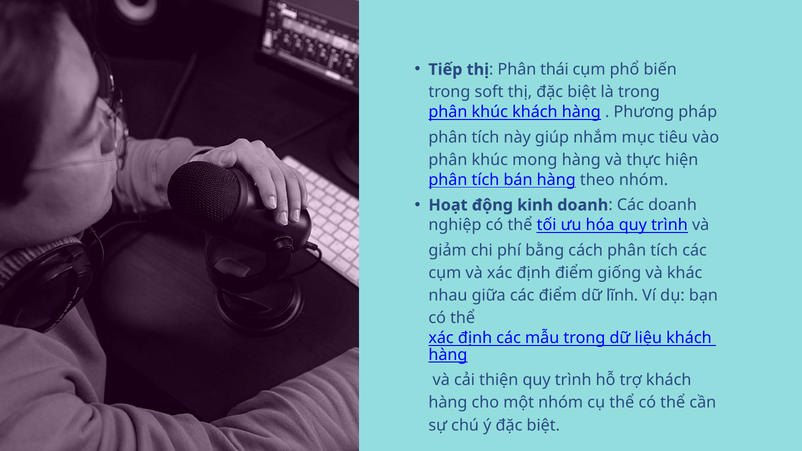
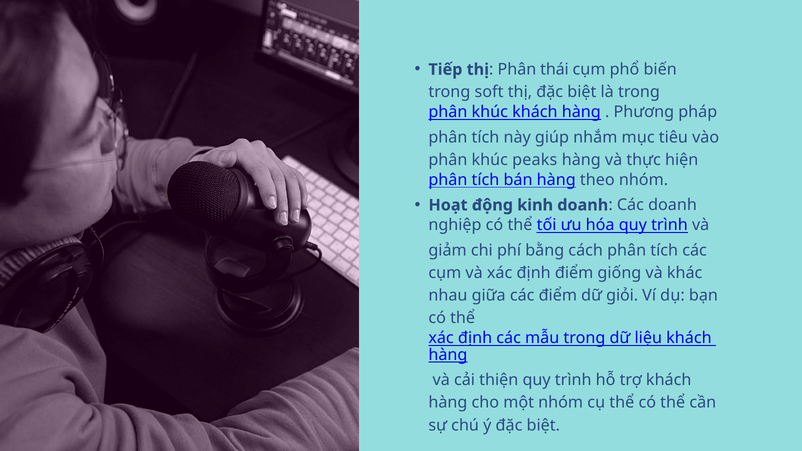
mong: mong -> peaks
lĩnh: lĩnh -> giỏi
